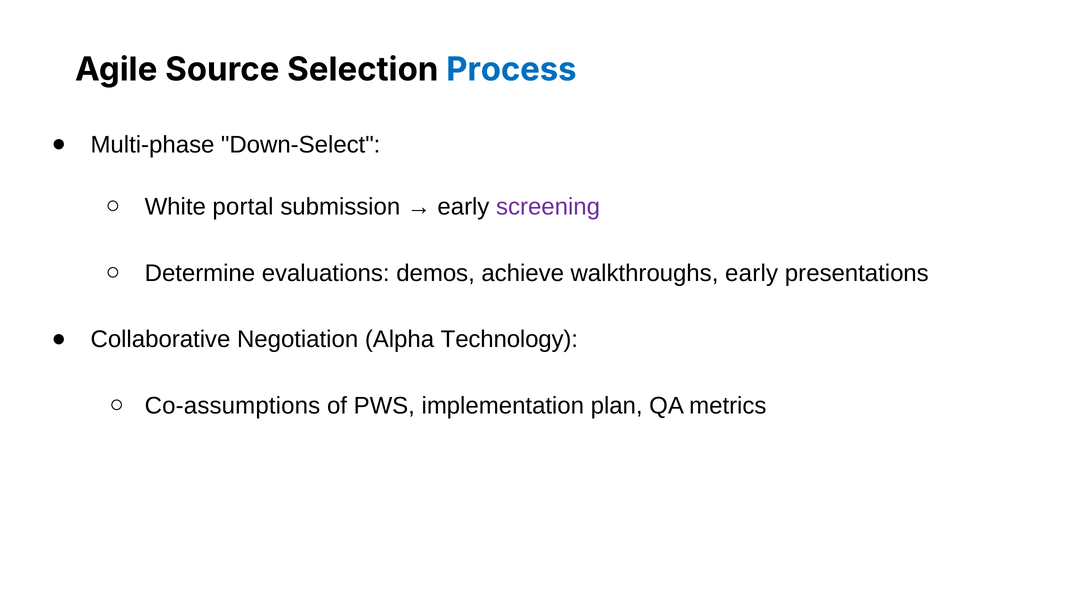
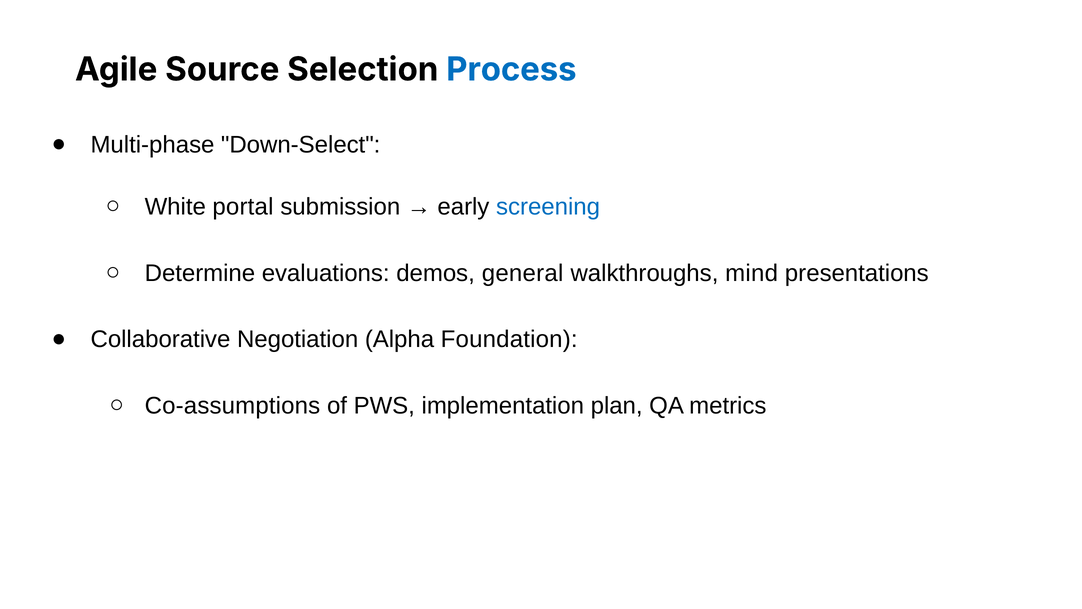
screening colour: purple -> blue
achieve: achieve -> general
walkthroughs early: early -> mind
Technology: Technology -> Foundation
